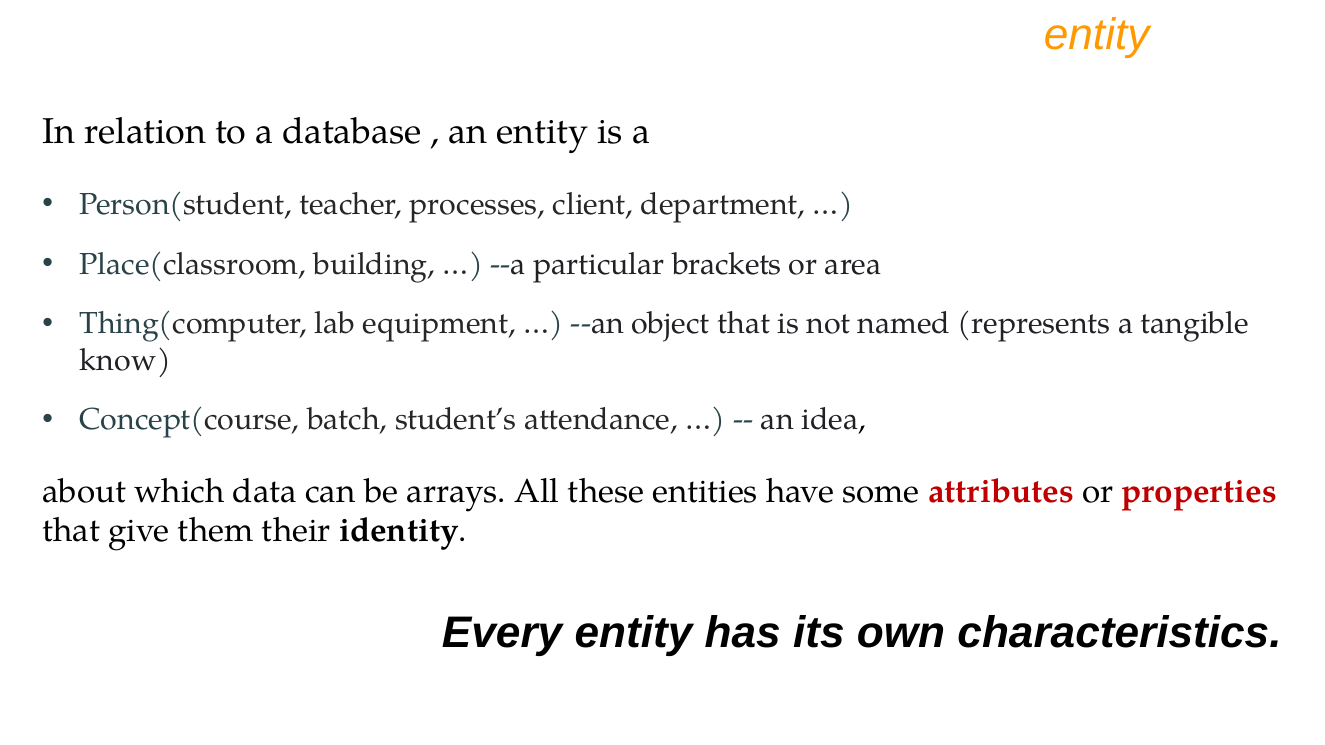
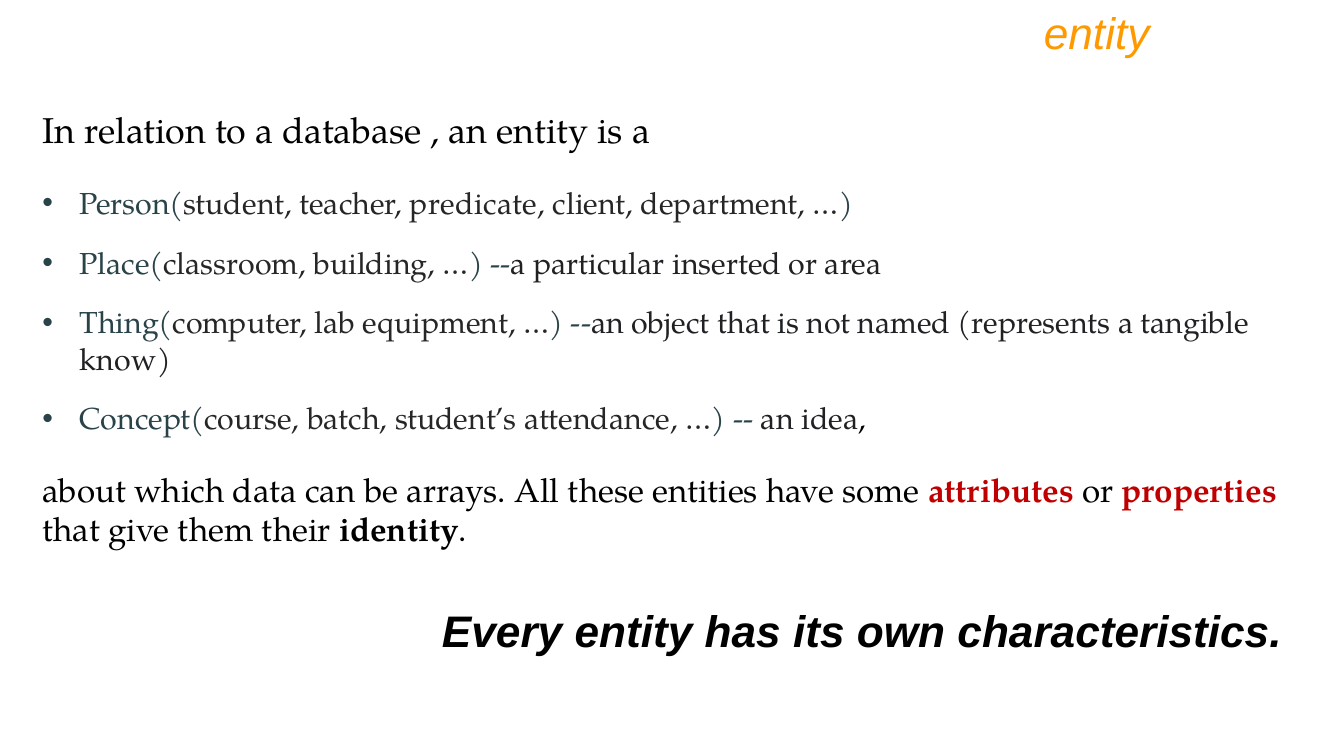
processes: processes -> predicate
brackets: brackets -> inserted
